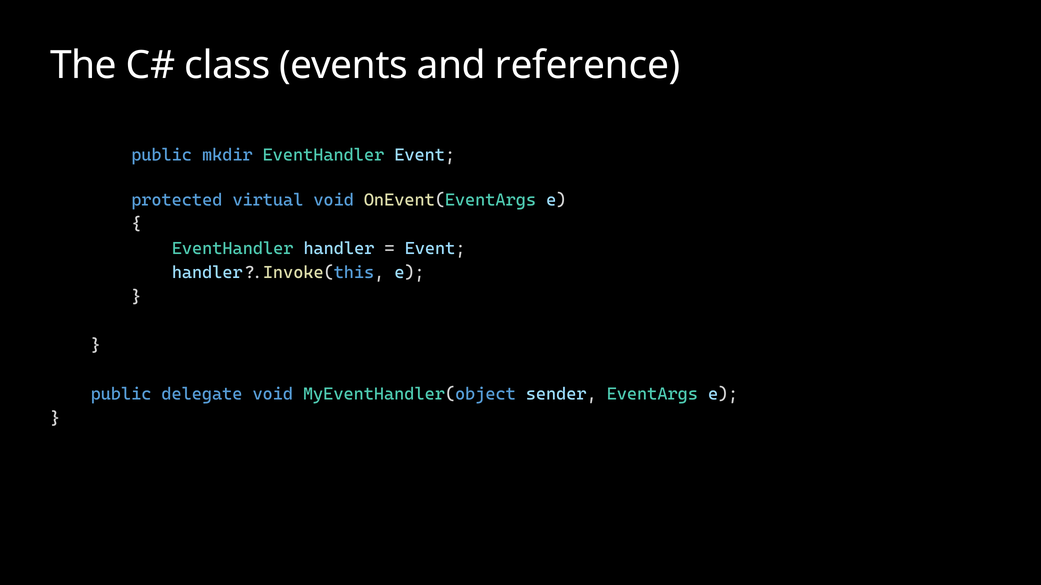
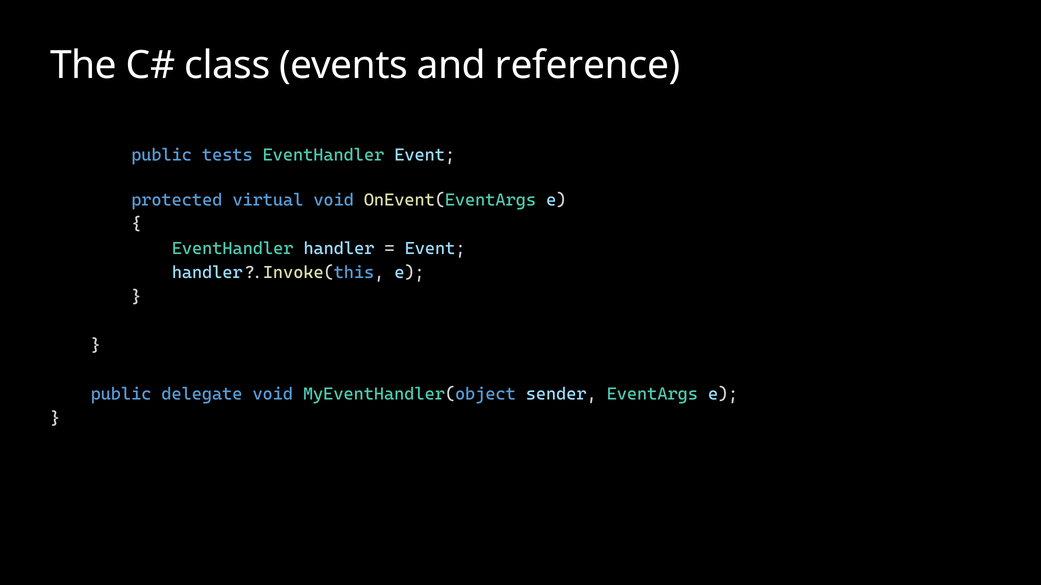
mkdir: mkdir -> tests
